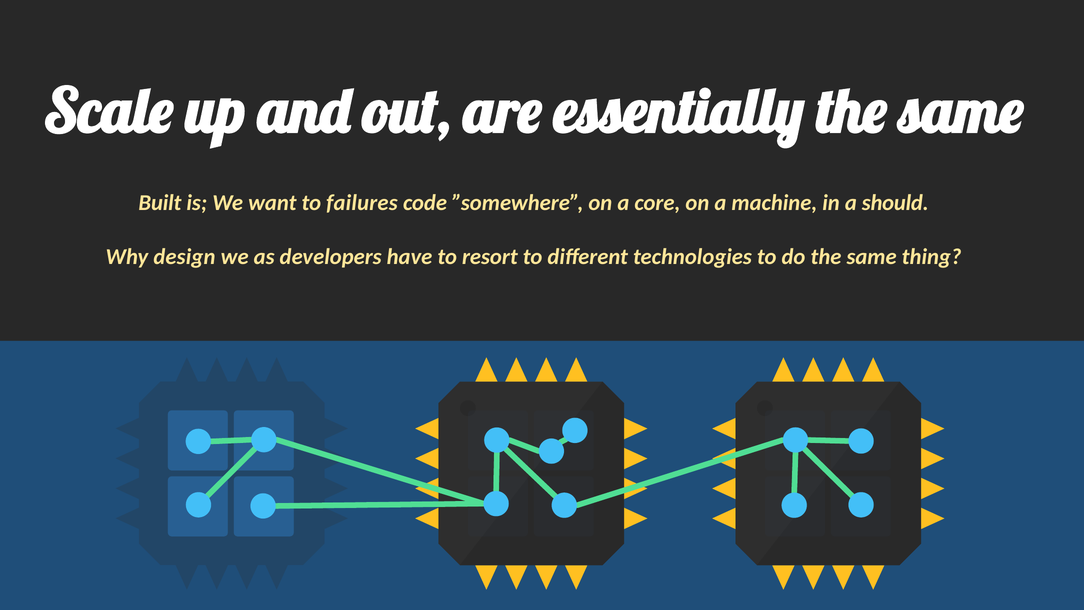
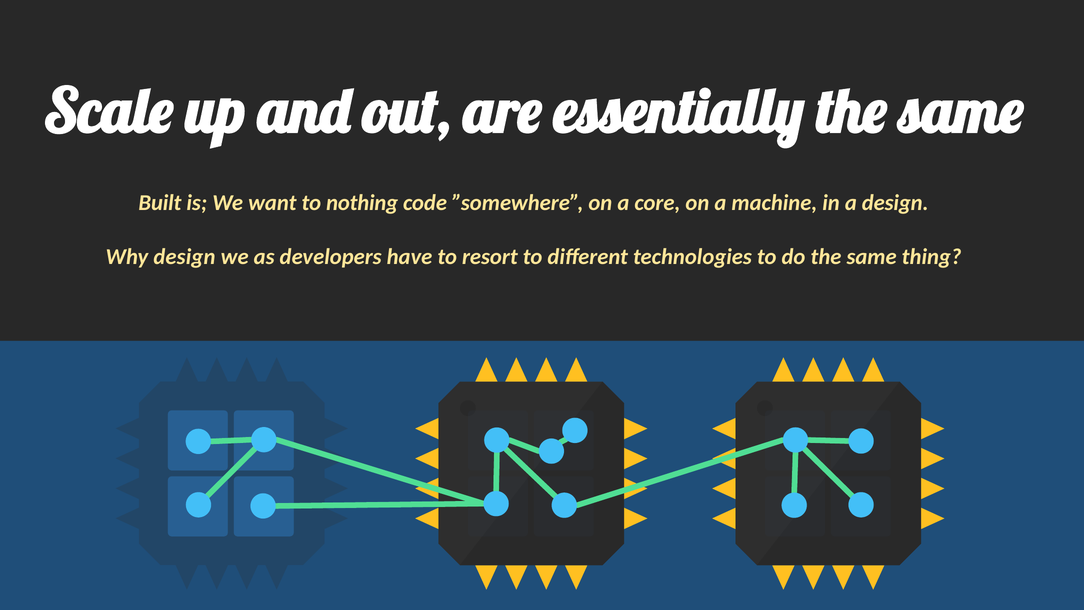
failures: failures -> nothing
a should: should -> design
